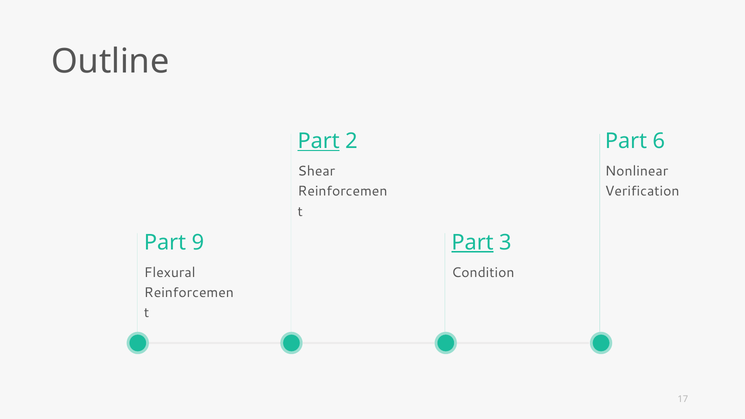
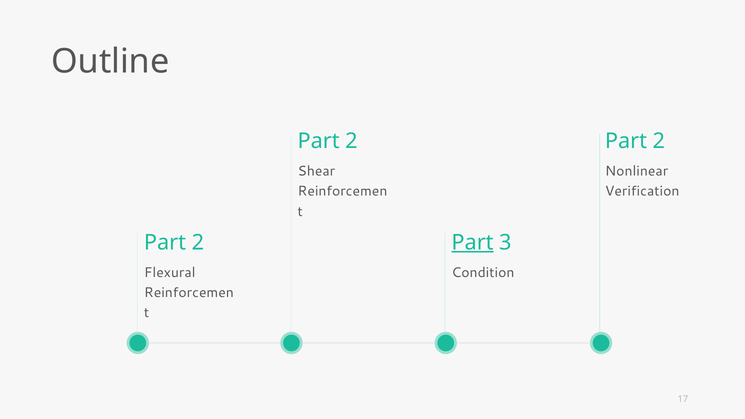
Part at (319, 141) underline: present -> none
6 at (659, 141): 6 -> 2
9 at (198, 242): 9 -> 2
